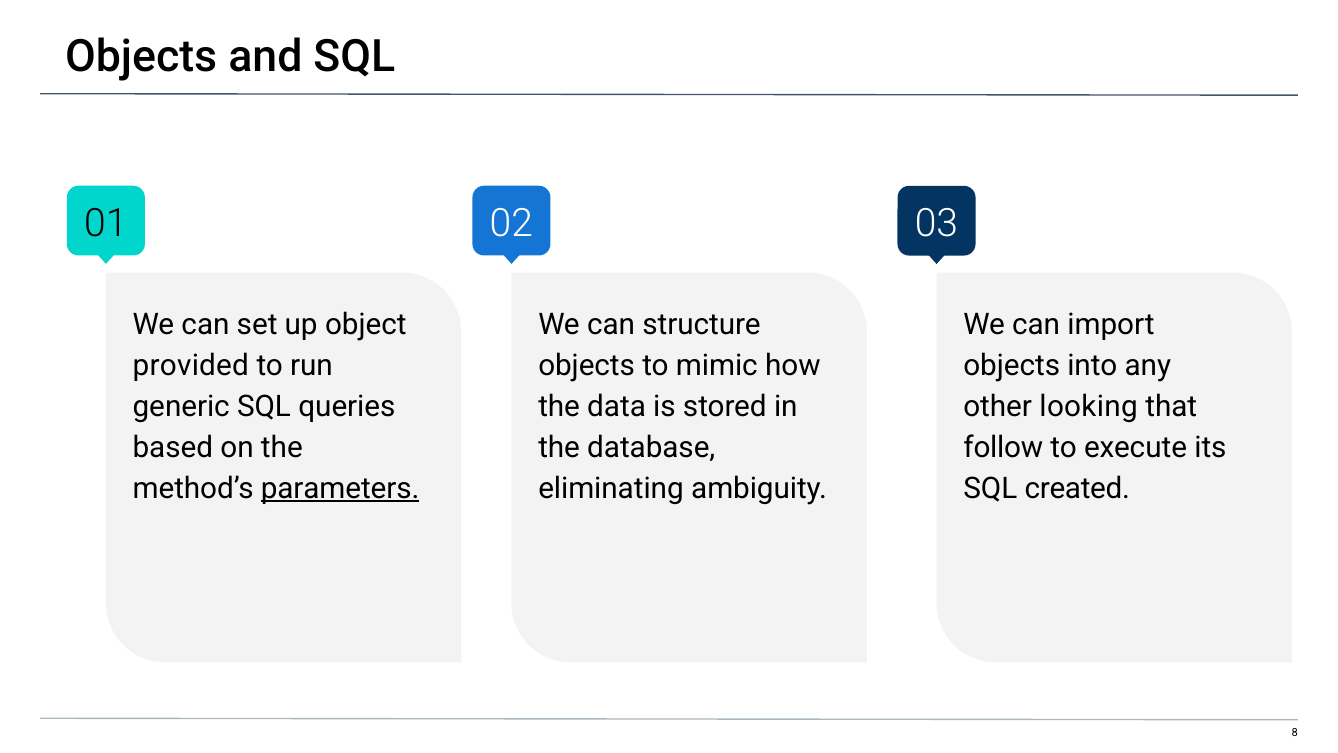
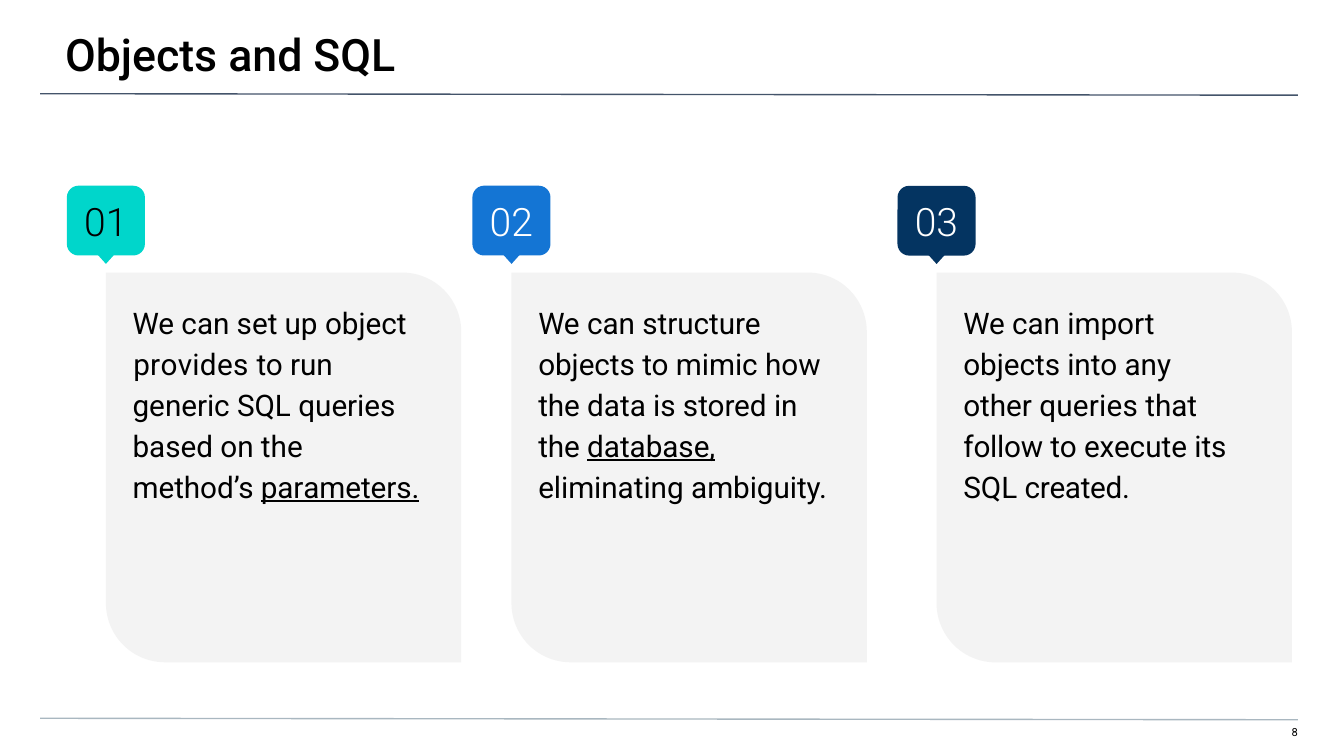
provided: provided -> provides
other looking: looking -> queries
database underline: none -> present
